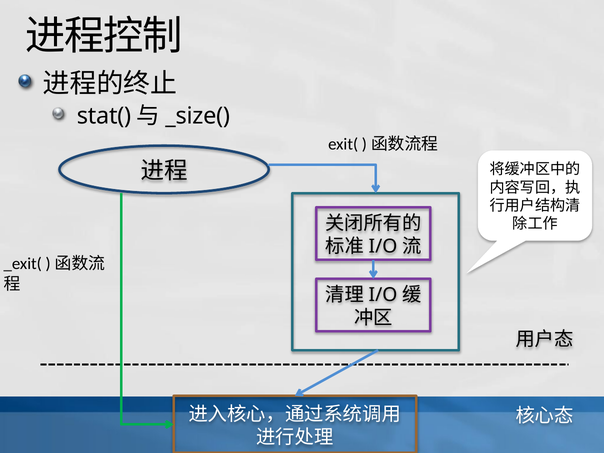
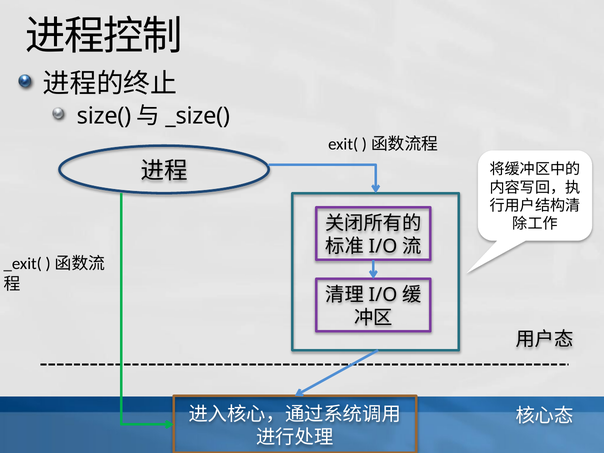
stat(: stat( -> size(
